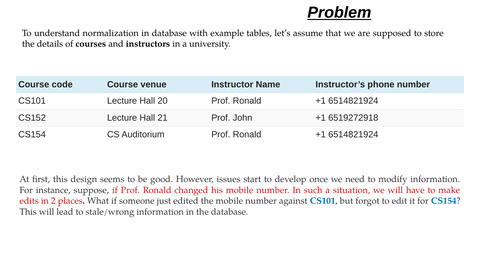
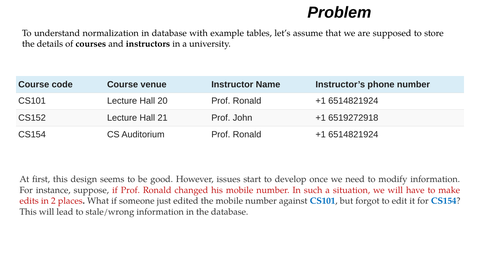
Problem underline: present -> none
